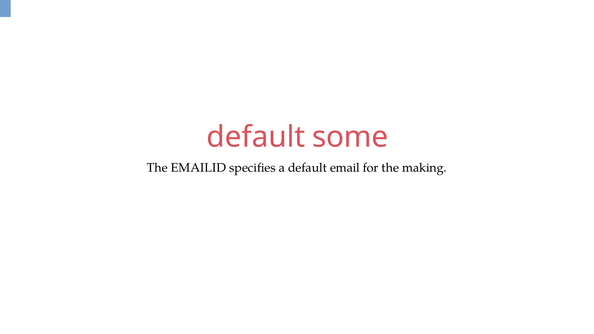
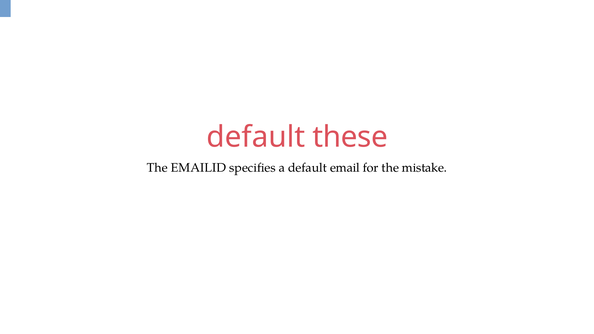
some: some -> these
making: making -> mistake
